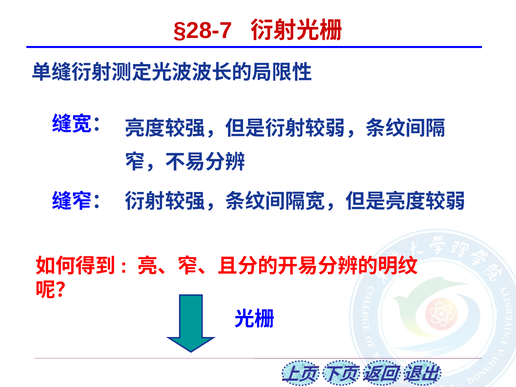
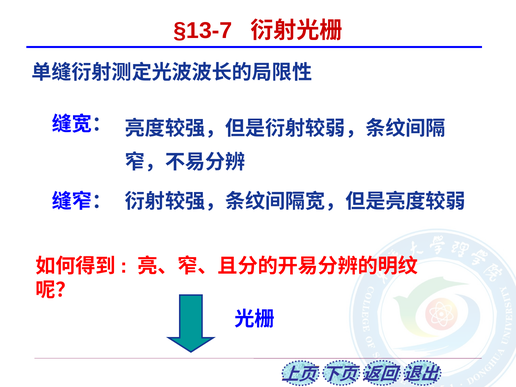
§28-7: §28-7 -> §13-7
